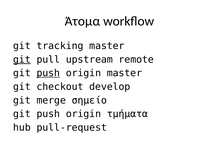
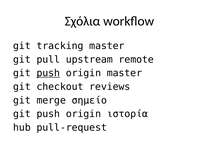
Άτομα: Άτομα -> Σχόλια
git at (22, 60) underline: present -> none
develop: develop -> reviews
τμήματα: τμήματα -> ιστορία
